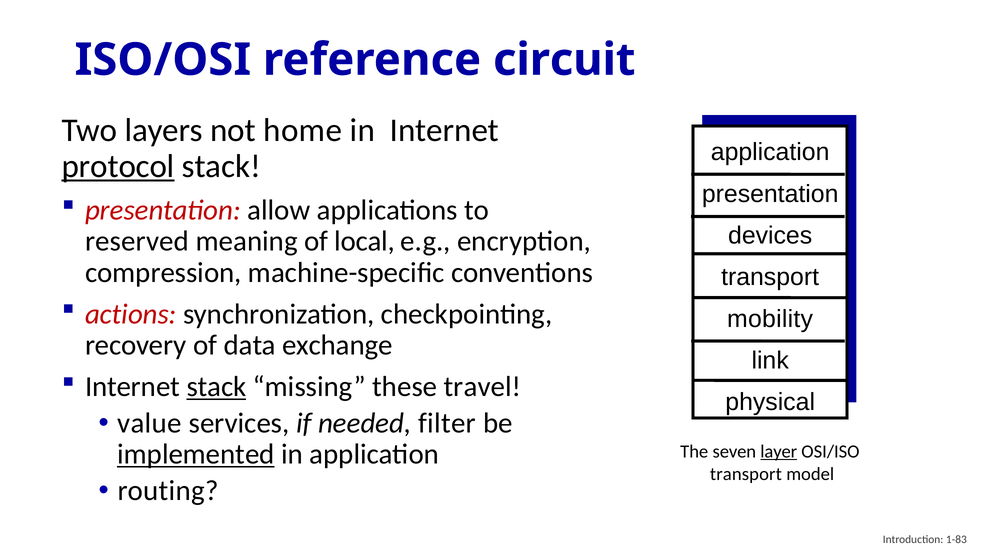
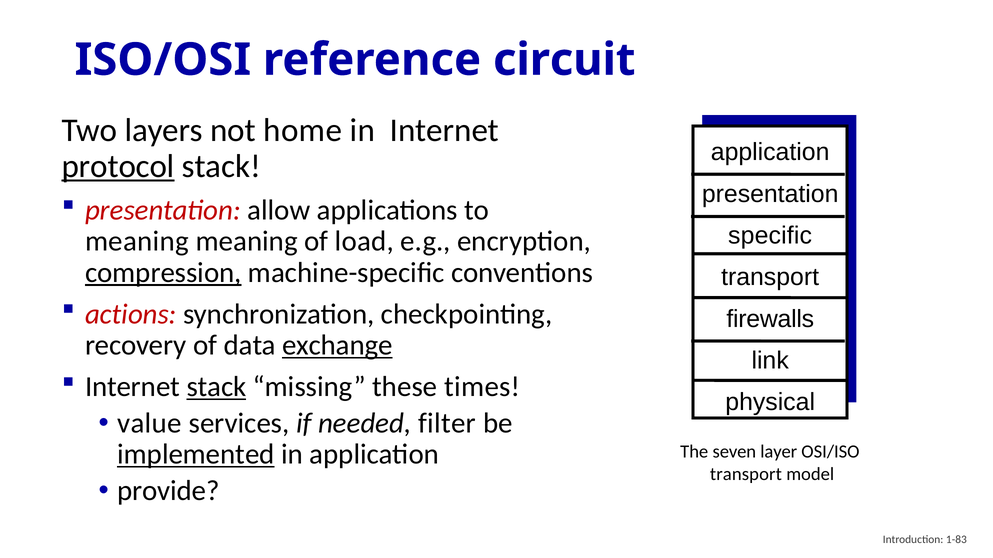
devices: devices -> specific
reserved at (137, 242): reserved -> meaning
local: local -> load
compression underline: none -> present
mobility: mobility -> firewalls
exchange underline: none -> present
travel: travel -> times
layer underline: present -> none
routing: routing -> provide
